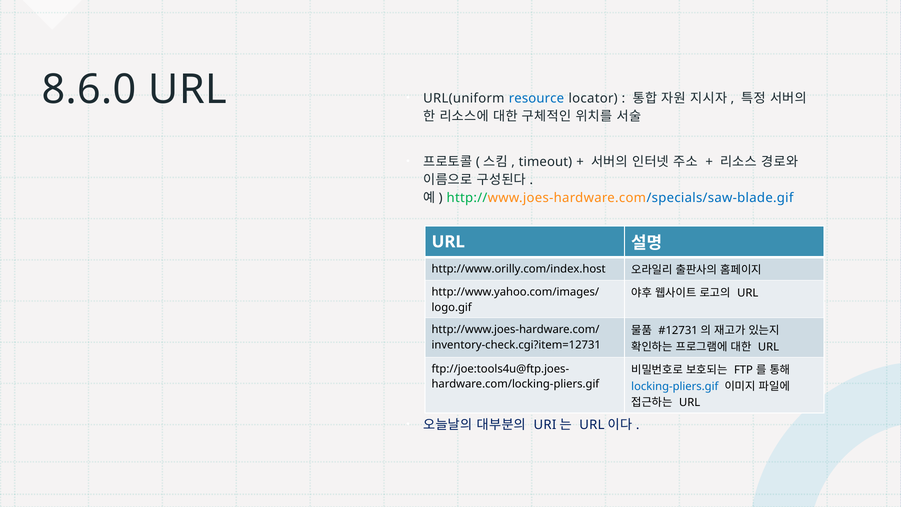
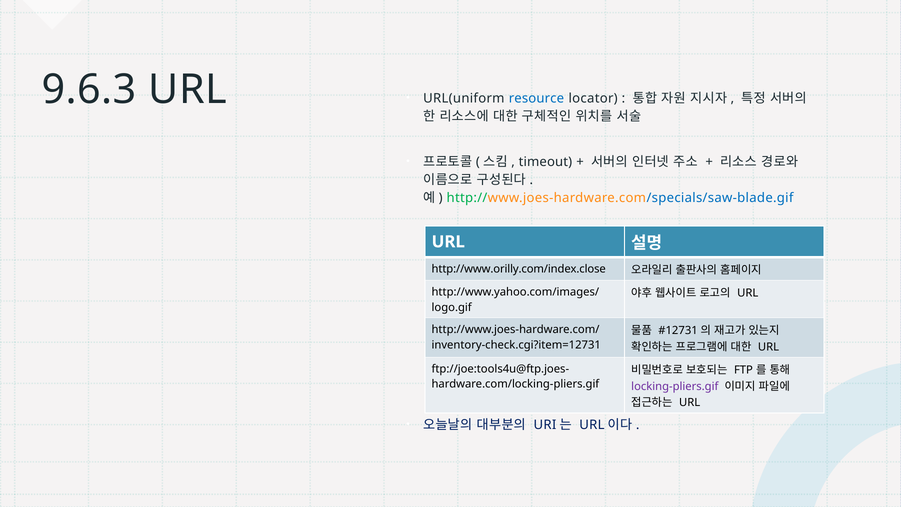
8.6.0: 8.6.0 -> 9.6.3
http://www.orilly.com/index.host: http://www.orilly.com/index.host -> http://www.orilly.com/index.close
locking-pliers.gif colour: blue -> purple
